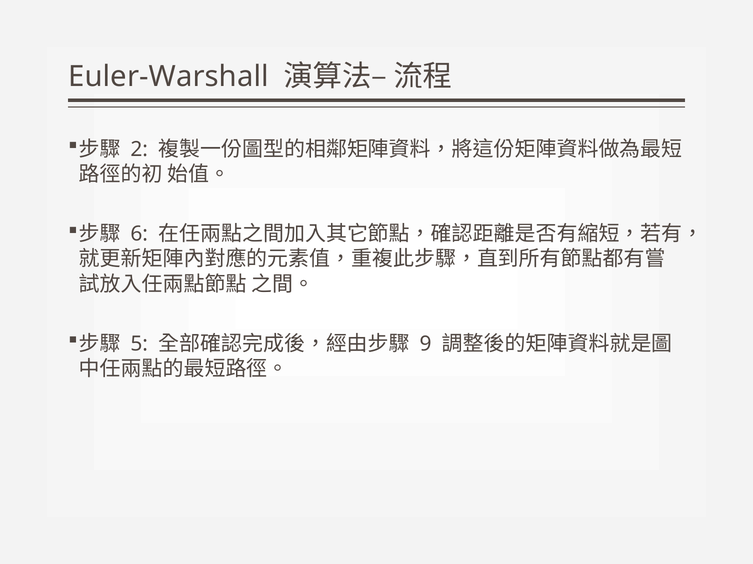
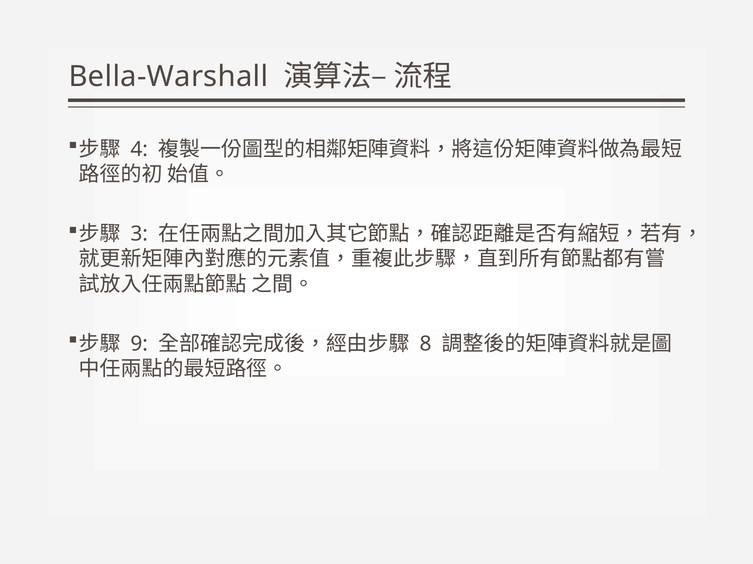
Euler-Warshall: Euler-Warshall -> Bella-Warshall
2: 2 -> 4
6: 6 -> 3
5: 5 -> 9
9: 9 -> 8
